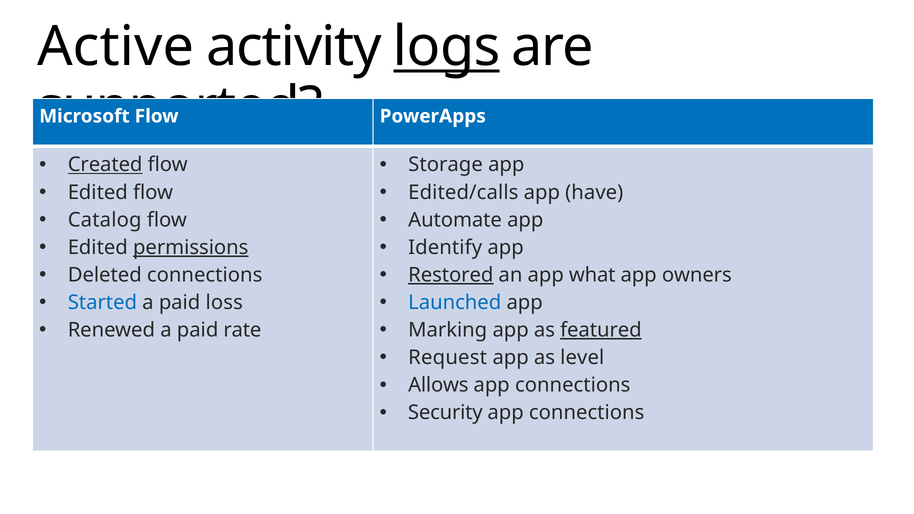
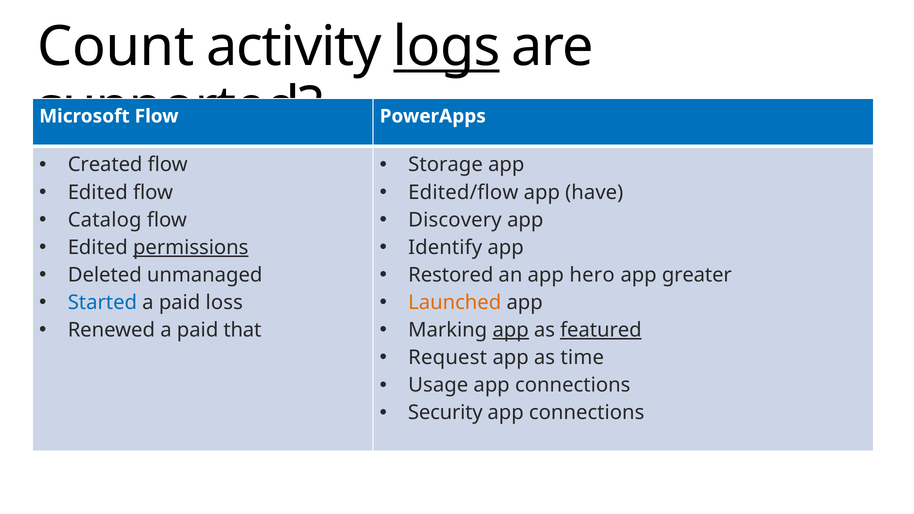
Active: Active -> Count
Created underline: present -> none
Edited/calls: Edited/calls -> Edited/flow
Automate: Automate -> Discovery
Deleted connections: connections -> unmanaged
Restored underline: present -> none
what: what -> hero
owners: owners -> greater
Launched colour: blue -> orange
rate: rate -> that
app at (511, 330) underline: none -> present
level: level -> time
Allows: Allows -> Usage
